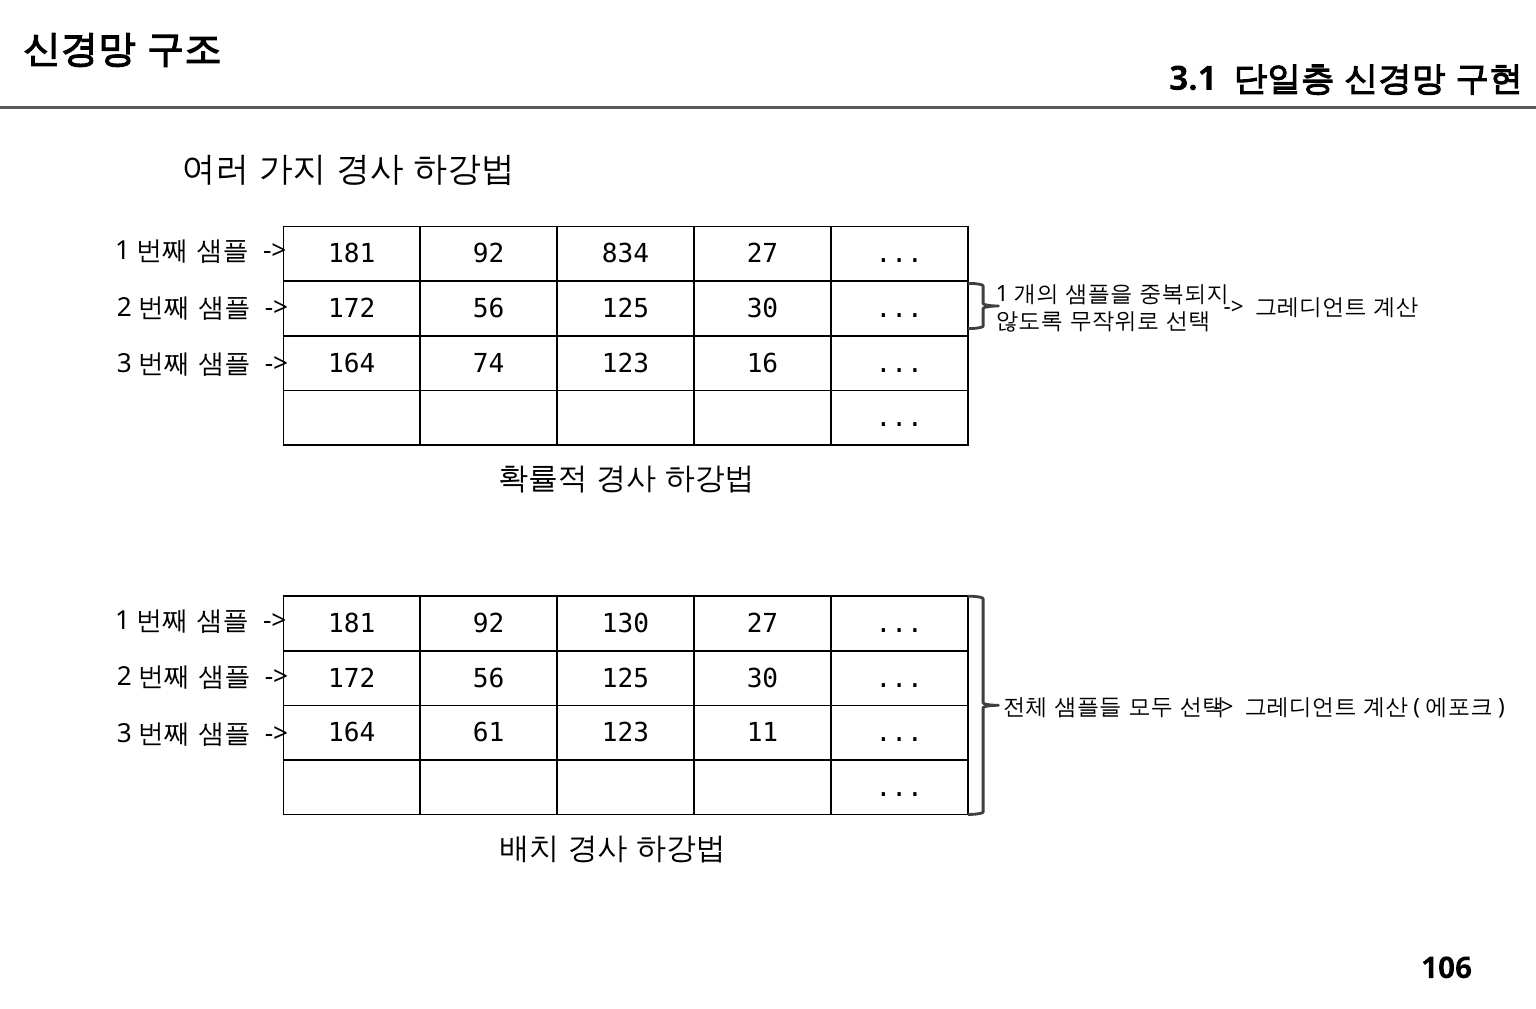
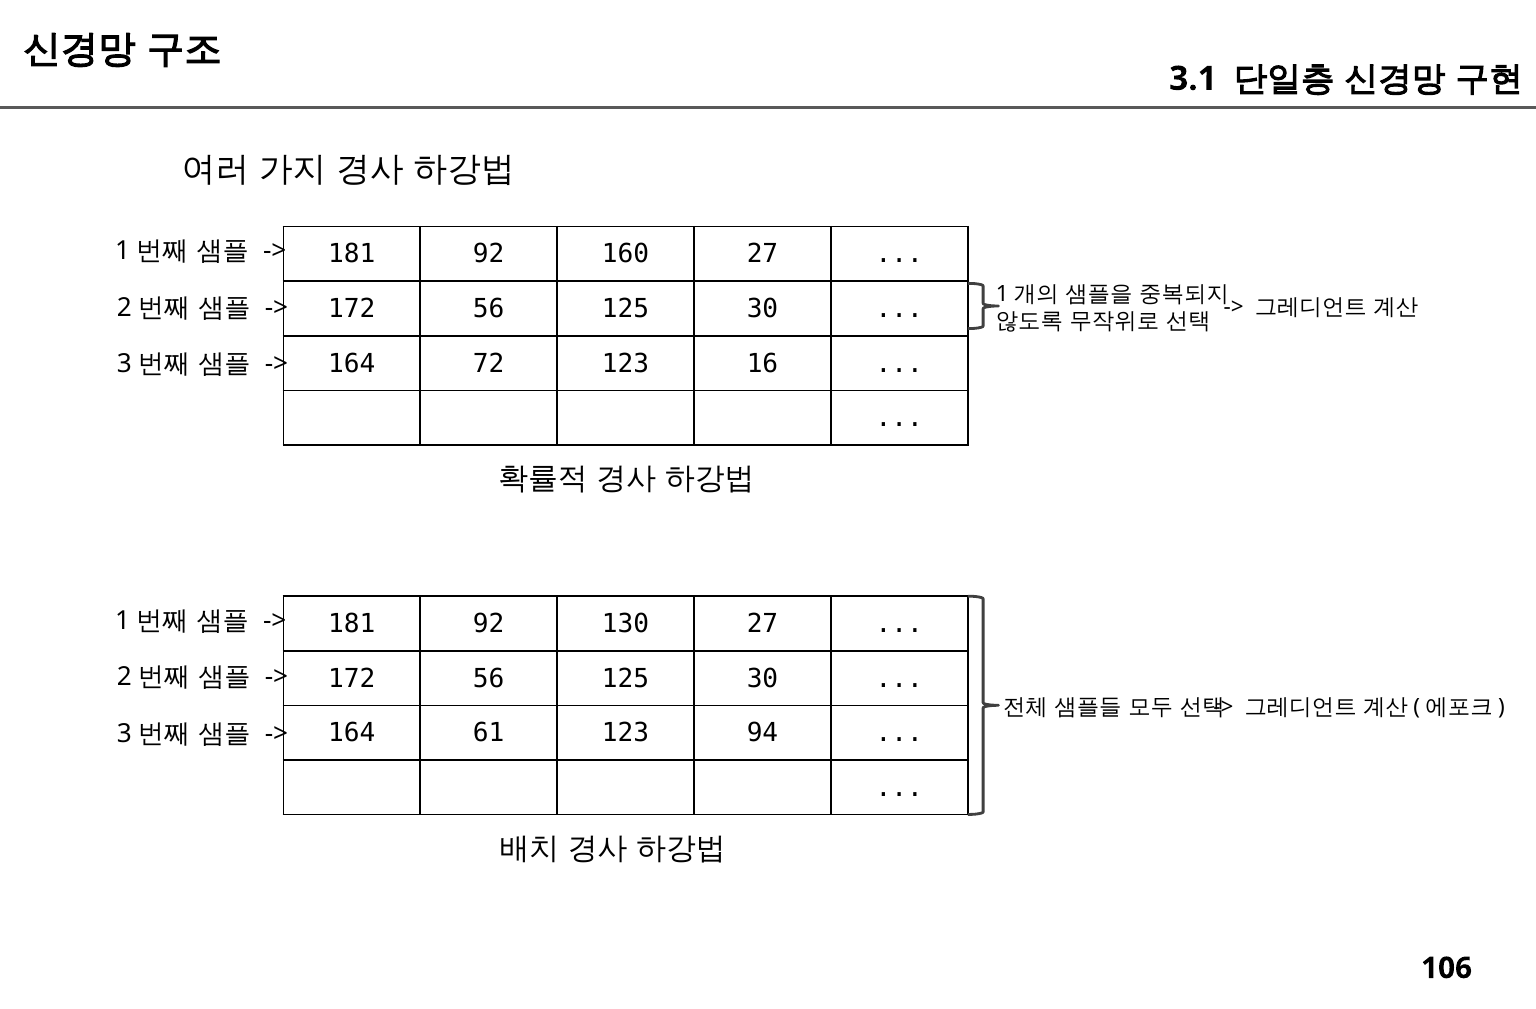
834: 834 -> 160
74: 74 -> 72
11: 11 -> 94
